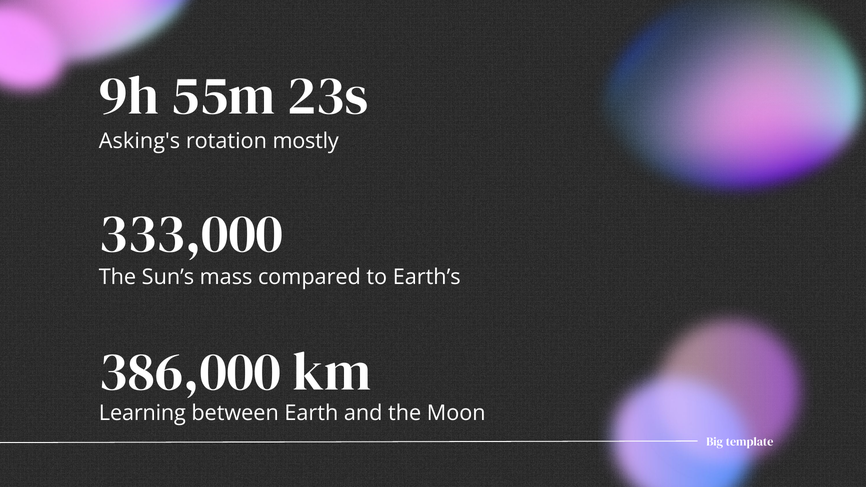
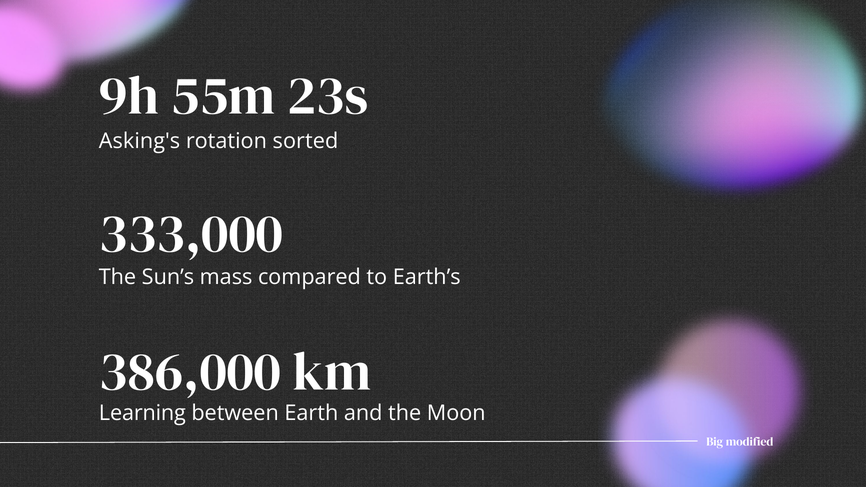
mostly: mostly -> sorted
template: template -> modified
